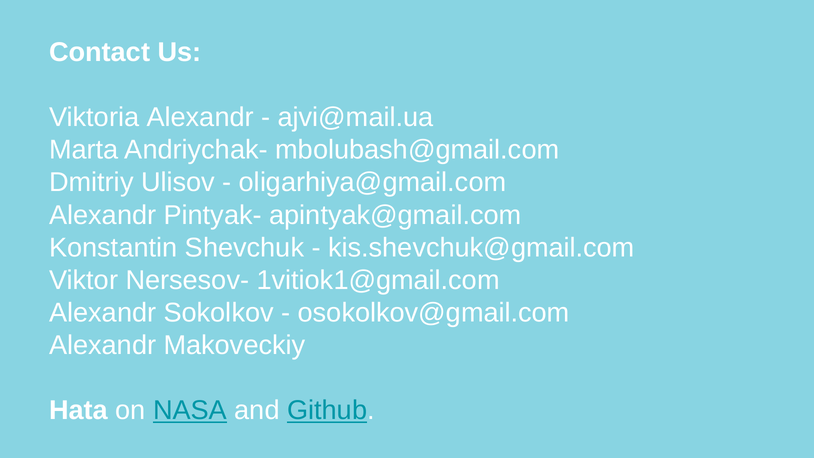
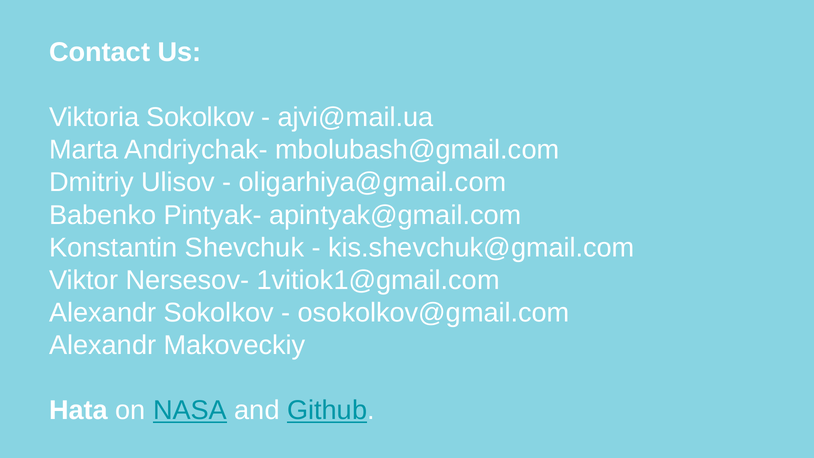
Viktoria Alexandr: Alexandr -> Sokolkov
Аlexandr at (103, 215): Аlexandr -> Babenko
